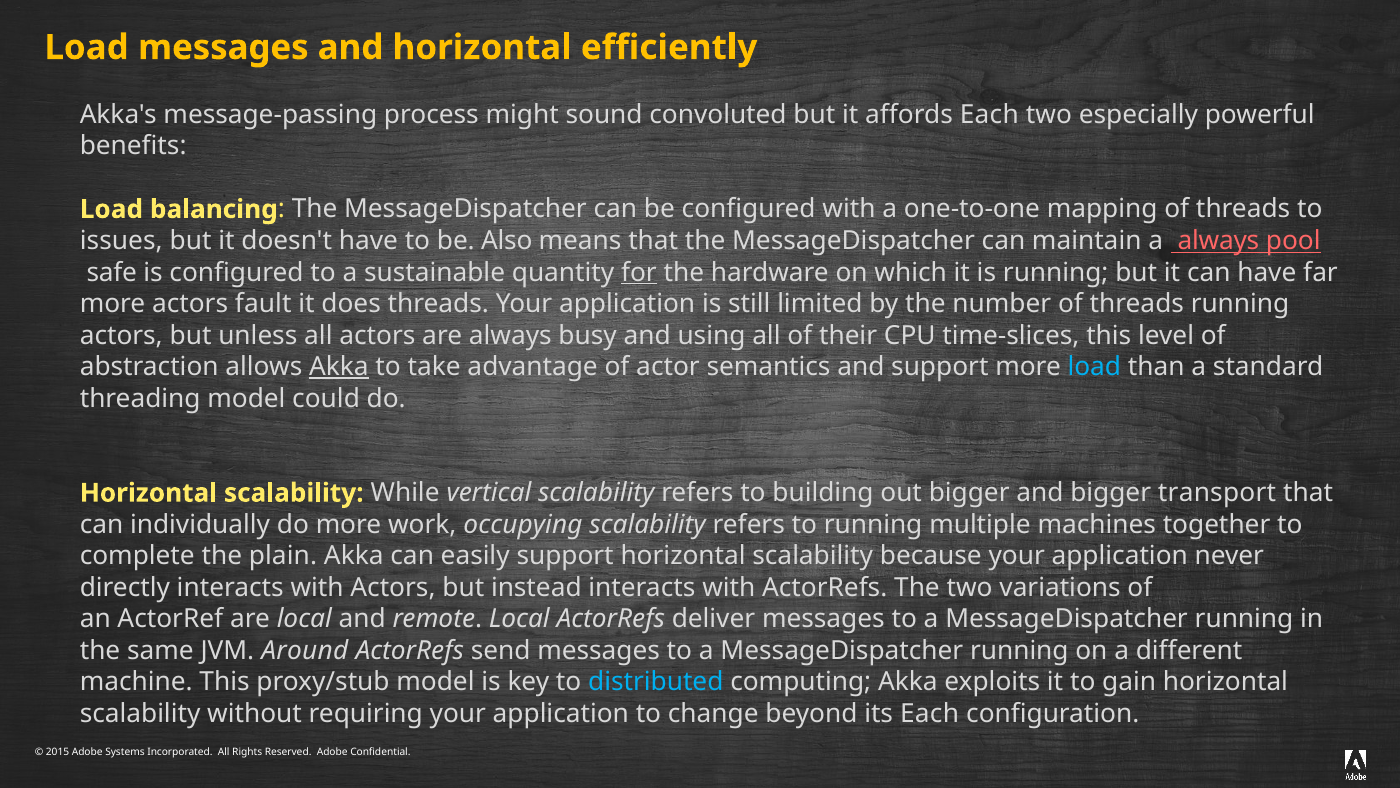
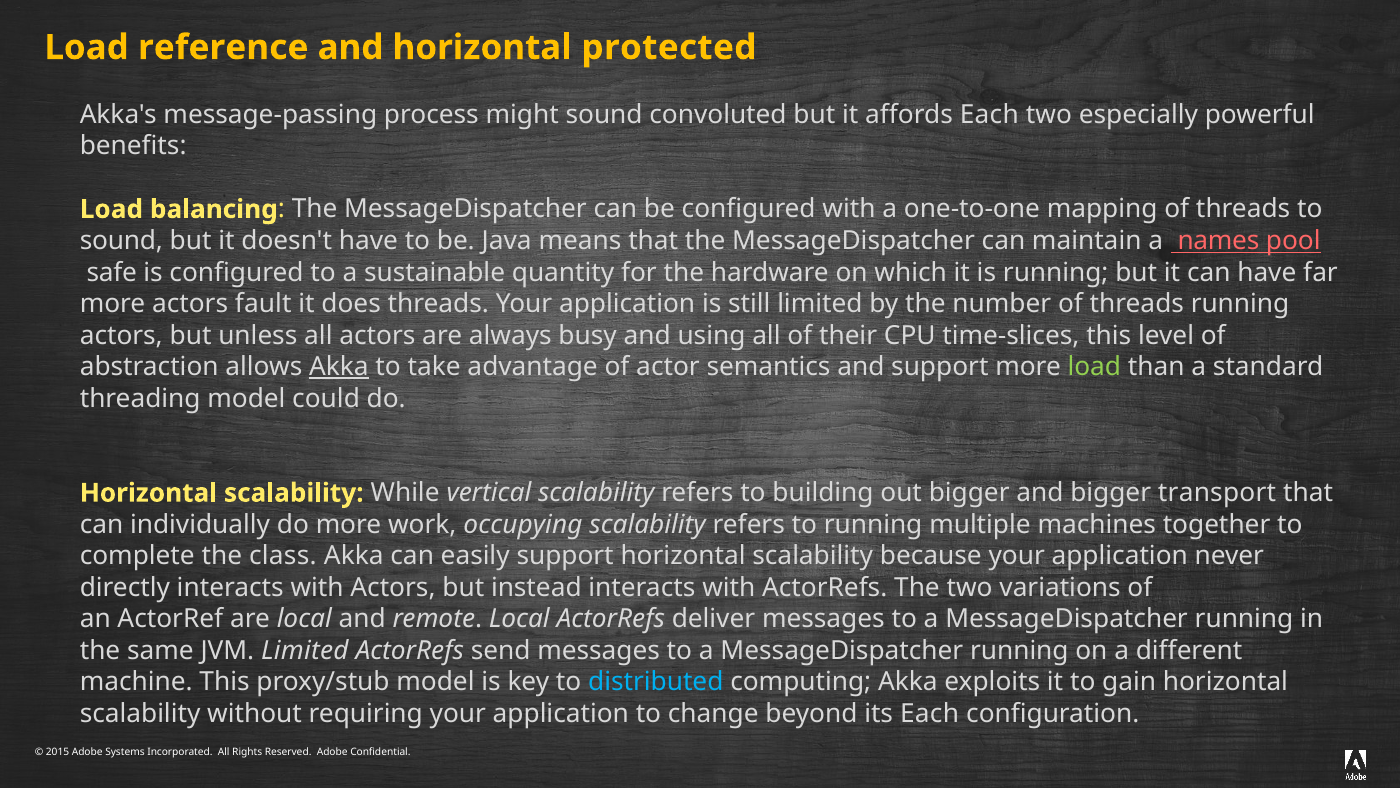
Load messages: messages -> reference
efficiently: efficiently -> protected
issues at (121, 241): issues -> sound
Also: Also -> Java
a always: always -> names
for underline: present -> none
load at (1094, 367) colour: light blue -> light green
plain: plain -> class
JVM Around: Around -> Limited
